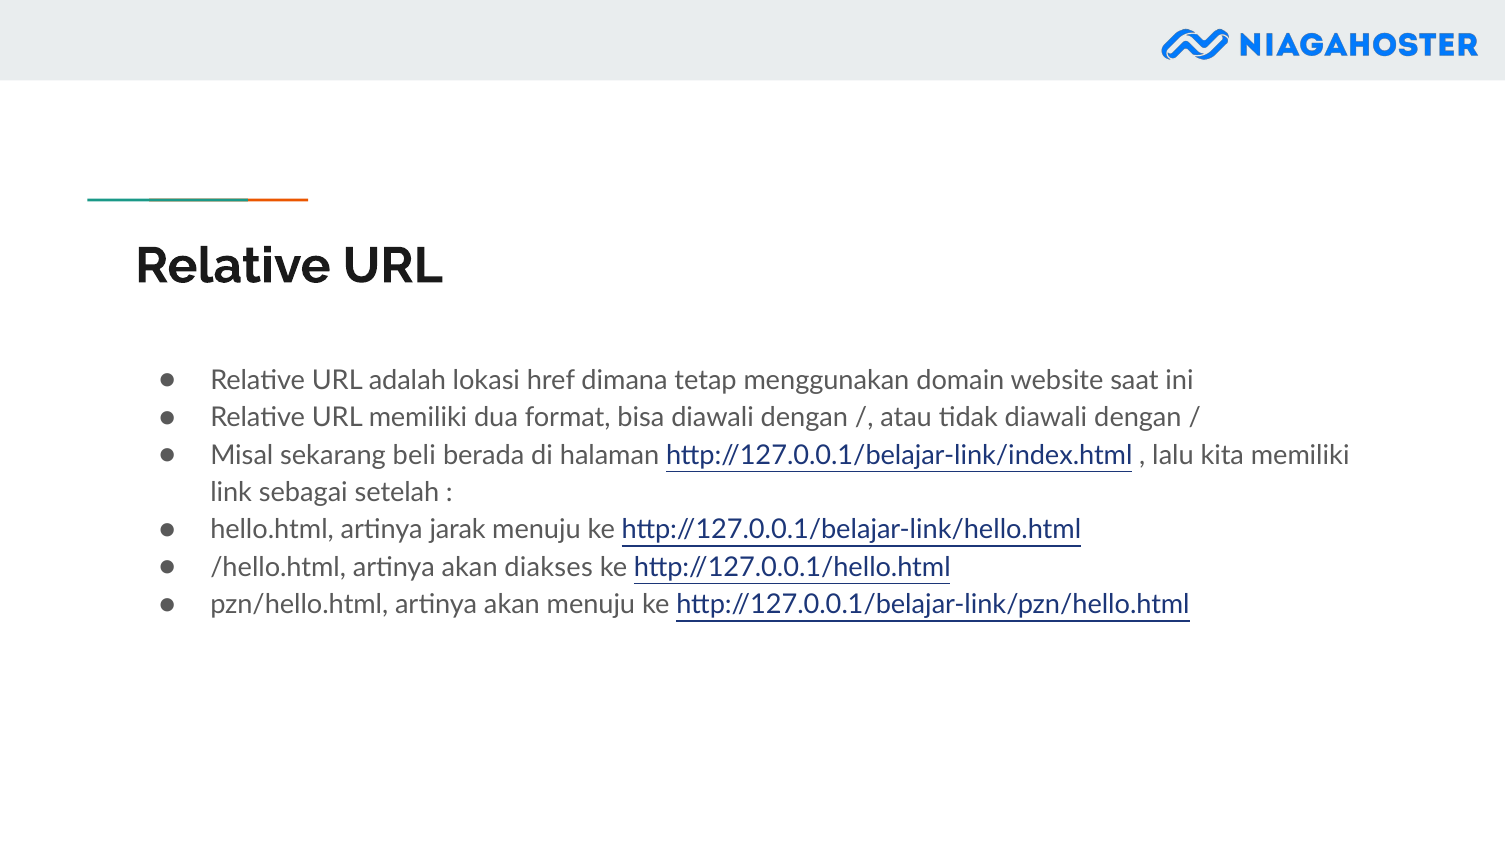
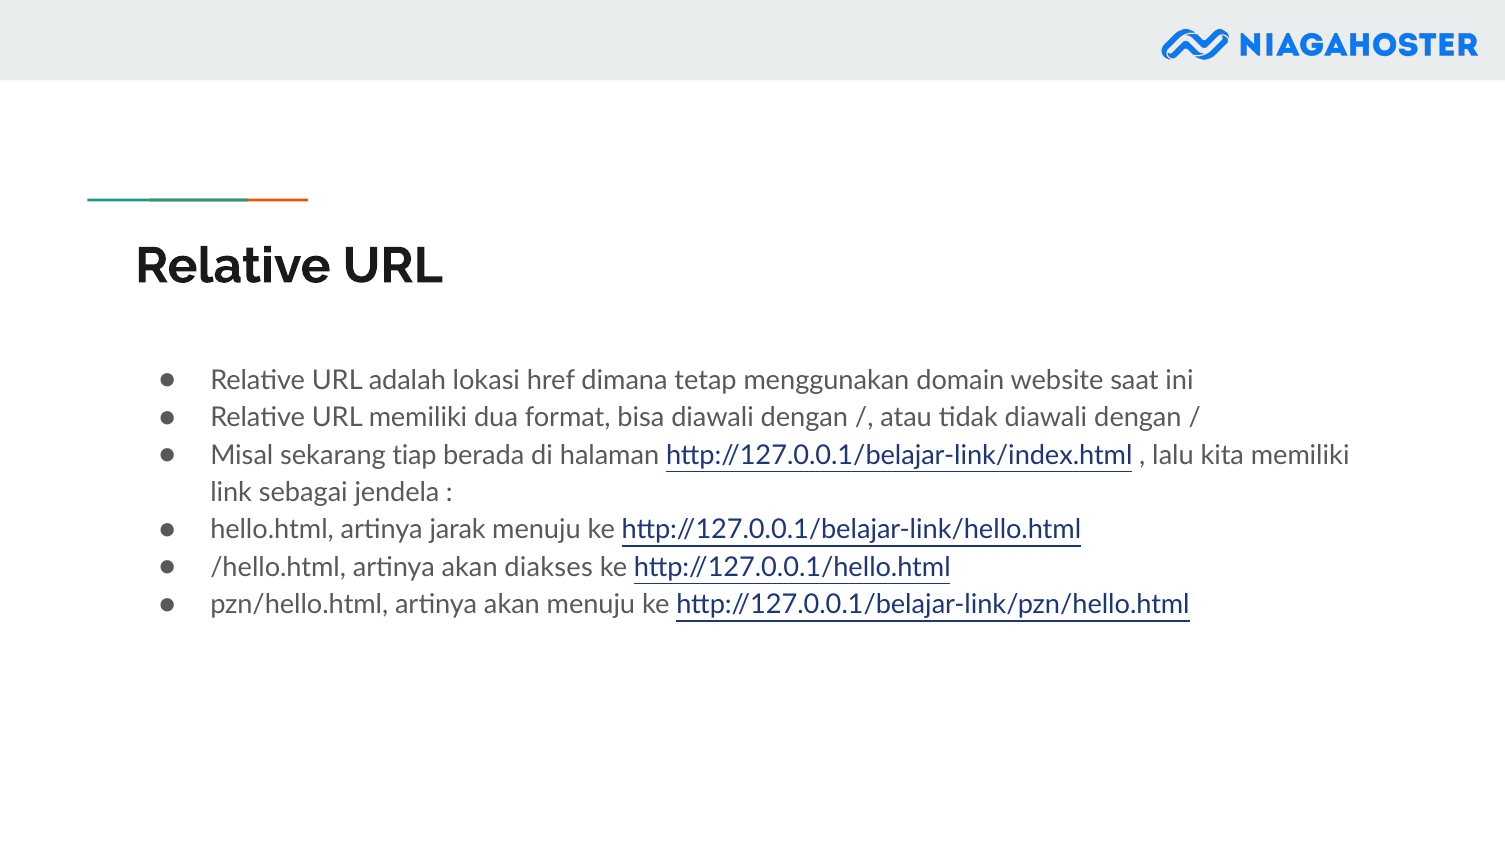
beli: beli -> tiap
setelah: setelah -> jendela
